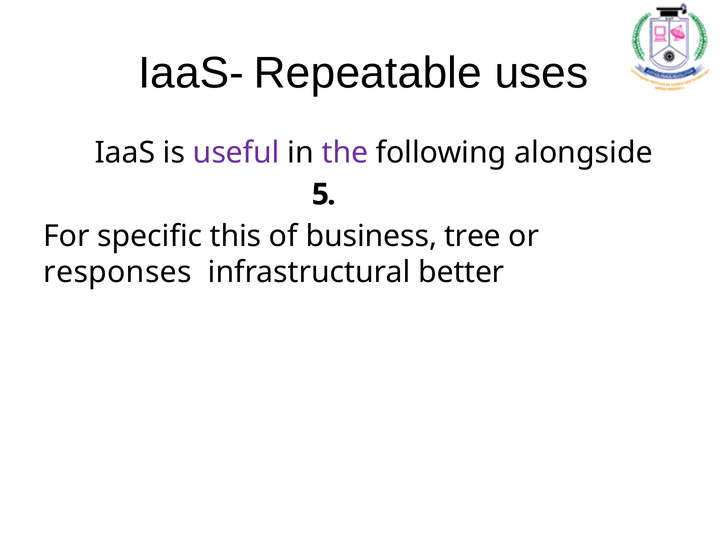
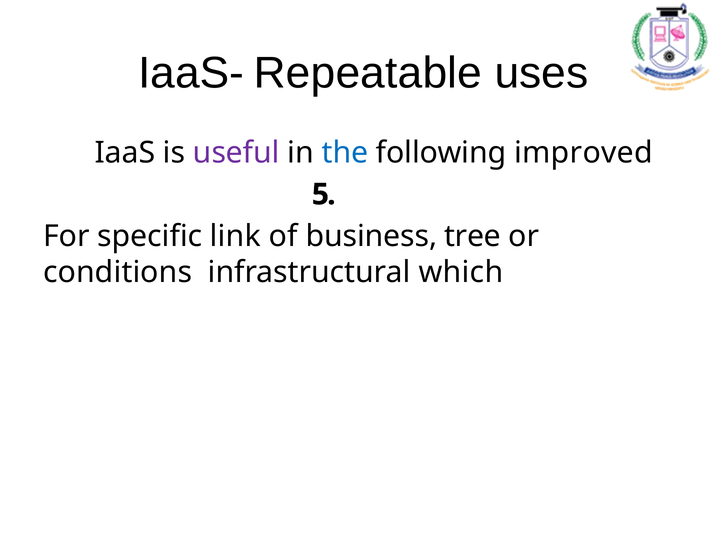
the colour: purple -> blue
alongside: alongside -> improved
this: this -> link
responses: responses -> conditions
better: better -> which
